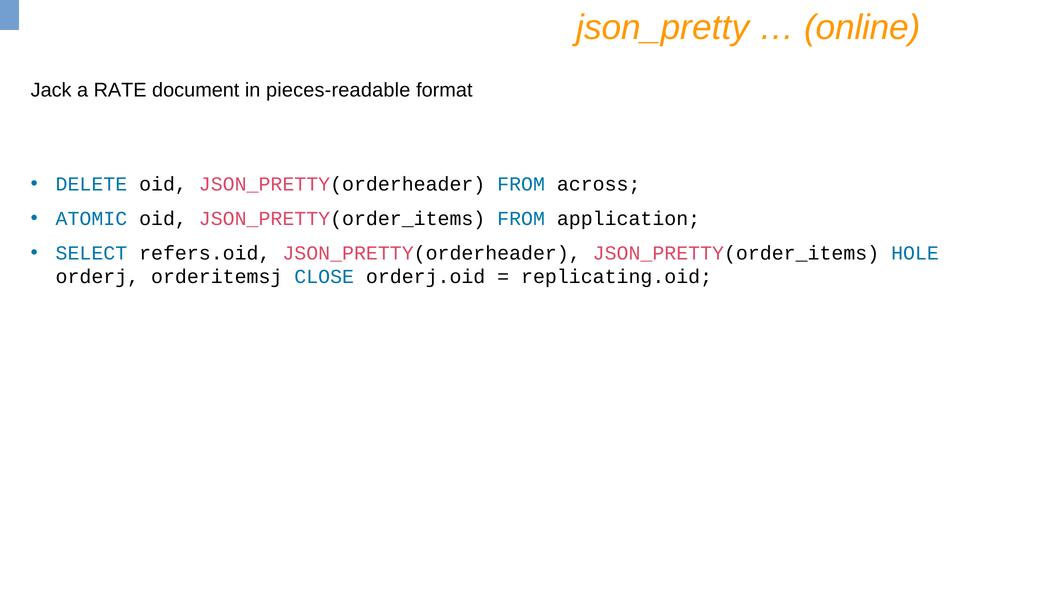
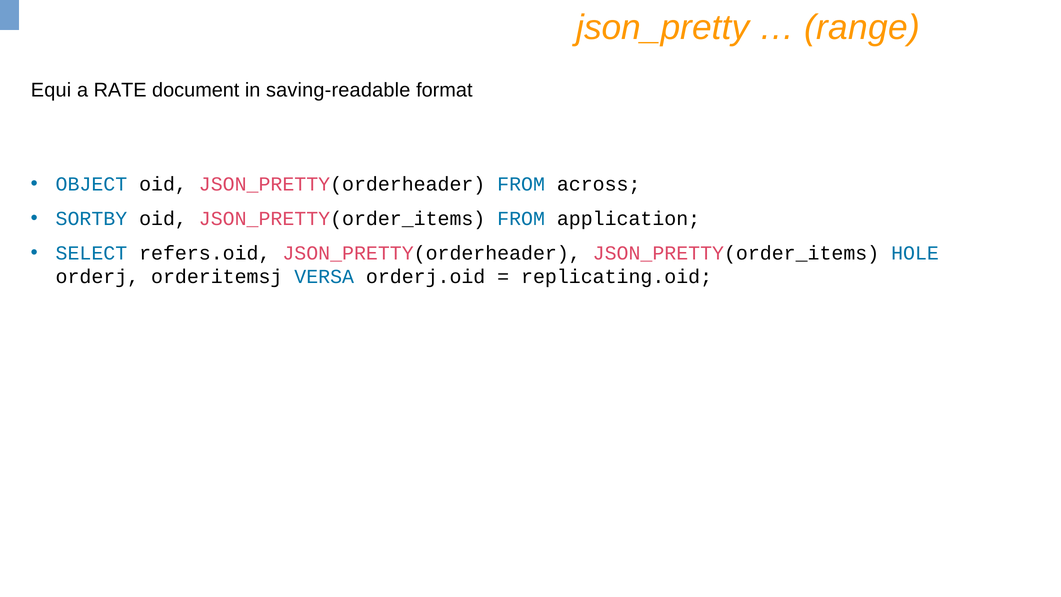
online: online -> range
Jack: Jack -> Equi
pieces-readable: pieces-readable -> saving-readable
DELETE: DELETE -> OBJECT
ATOMIC: ATOMIC -> SORTBY
CLOSE: CLOSE -> VERSA
